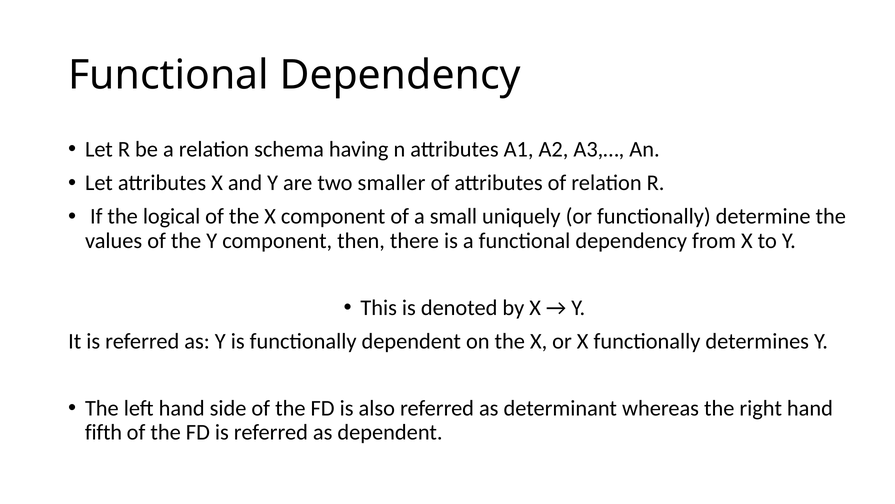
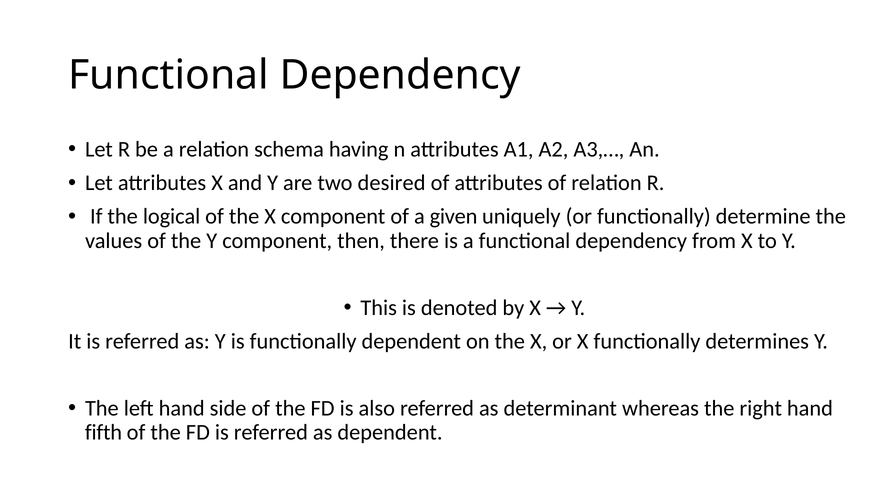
smaller: smaller -> desired
small: small -> given
